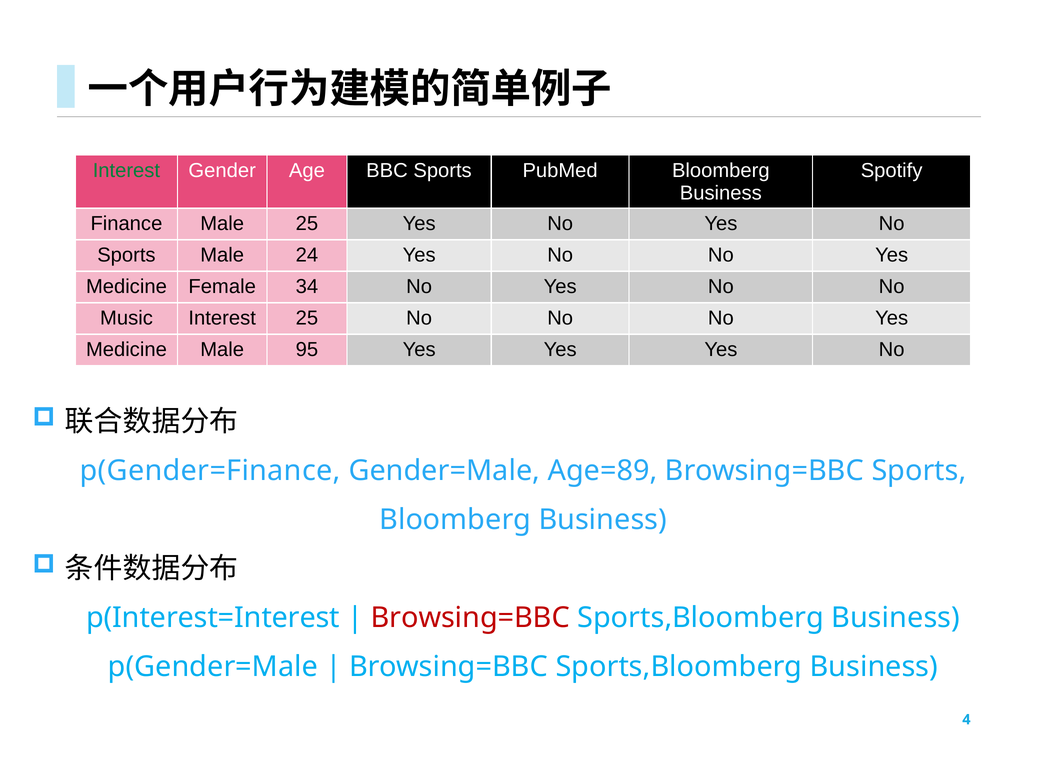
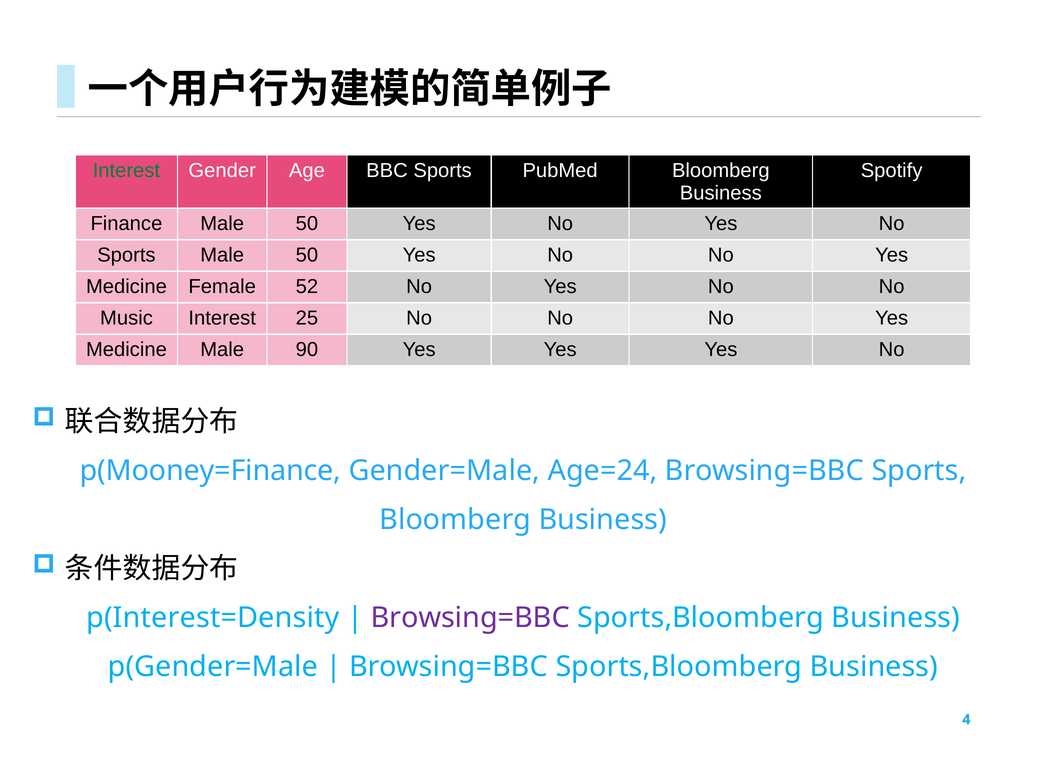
Finance Male 25: 25 -> 50
Sports Male 24: 24 -> 50
34: 34 -> 52
95: 95 -> 90
p(Gender=Finance: p(Gender=Finance -> p(Mooney=Finance
Age=89: Age=89 -> Age=24
p(Interest=Interest: p(Interest=Interest -> p(Interest=Density
Browsing=BBC at (470, 618) colour: red -> purple
